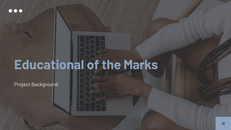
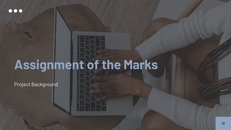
Educational: Educational -> Assignment
